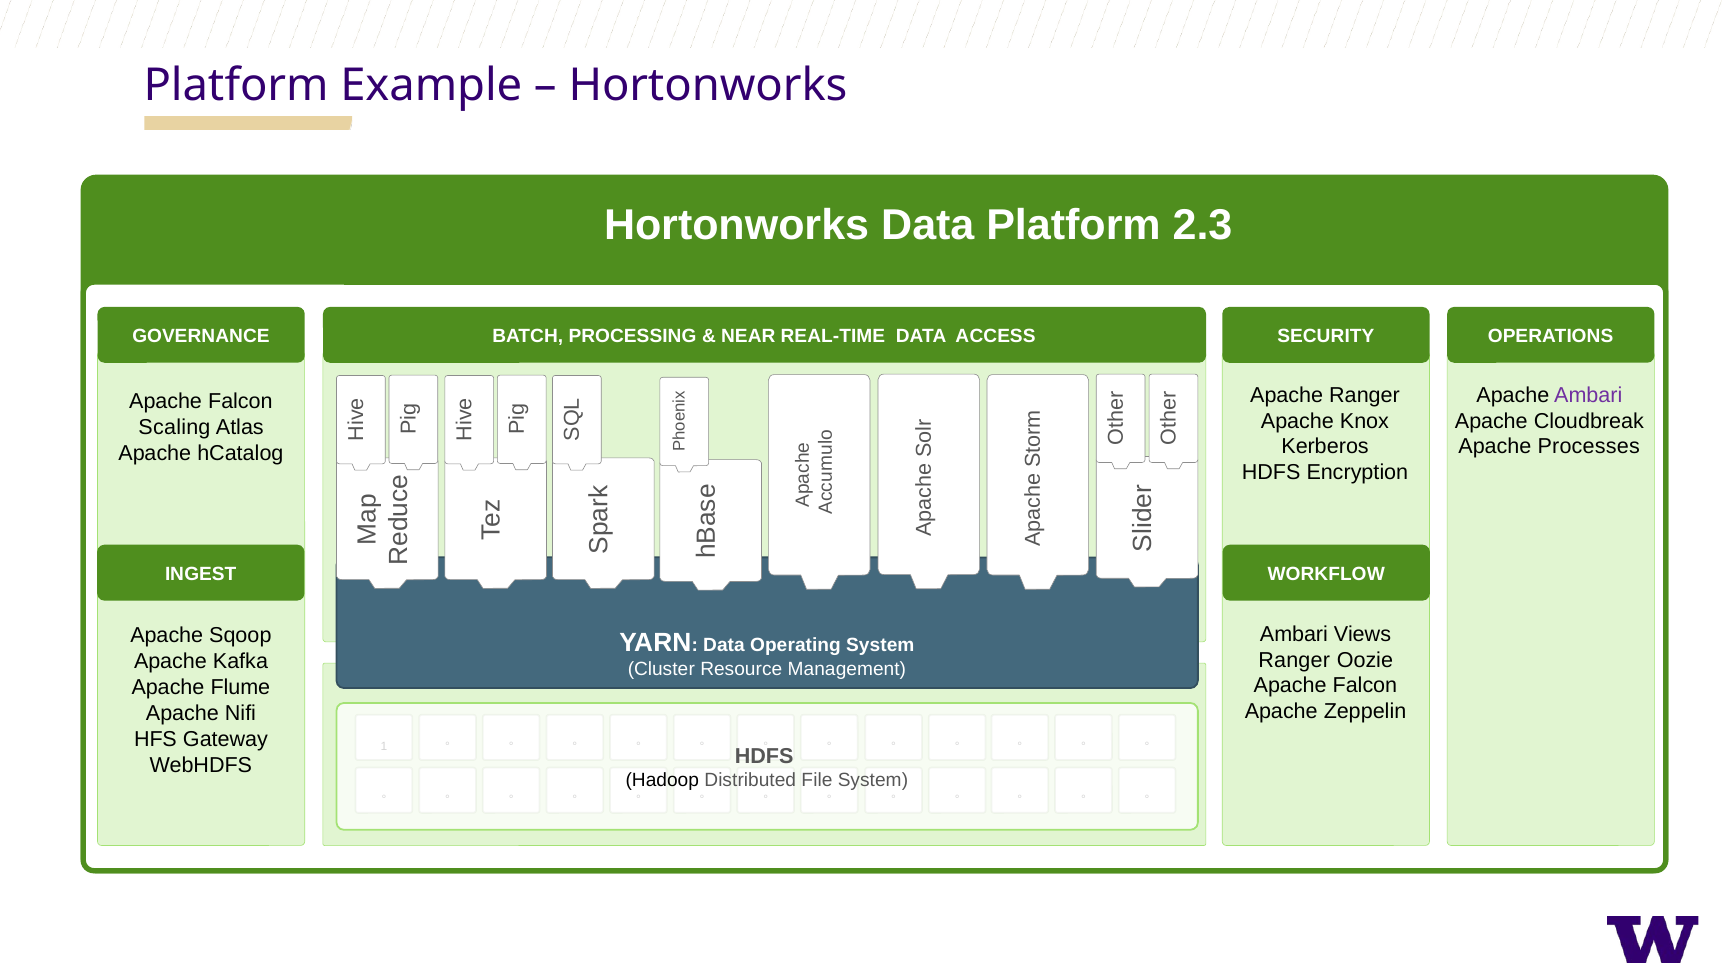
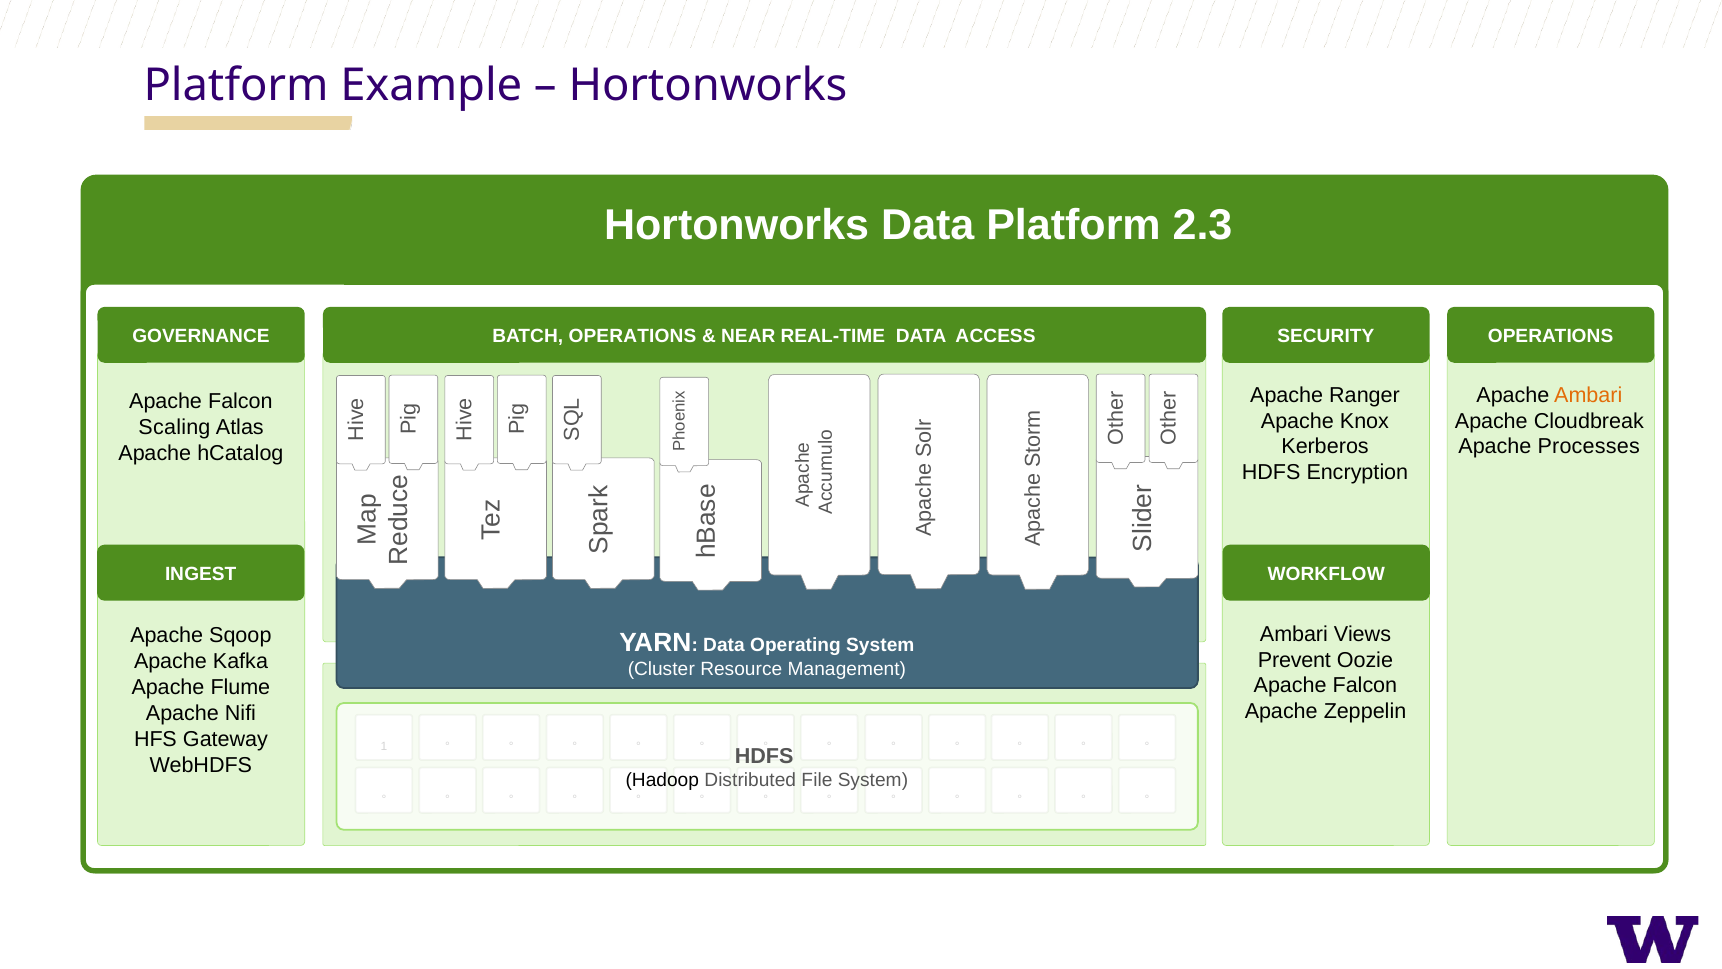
BATCH PROCESSING: PROCESSING -> OPERATIONS
Ambari at (1588, 395) colour: purple -> orange
Ranger at (1294, 660): Ranger -> Prevent
